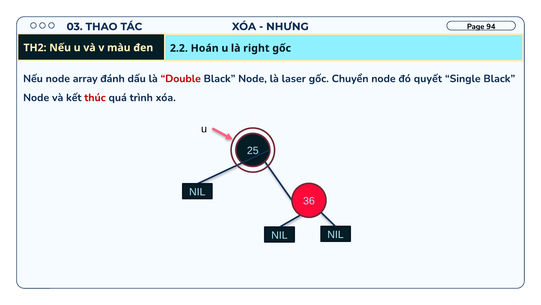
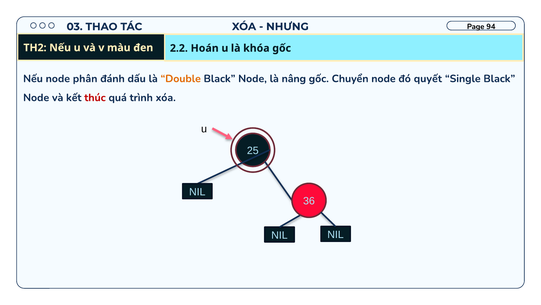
right: right -> khóa
array: array -> phân
Double colour: red -> orange
laser: laser -> nâng
